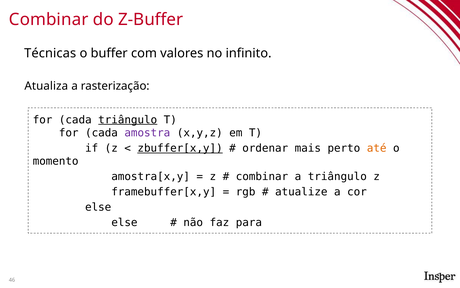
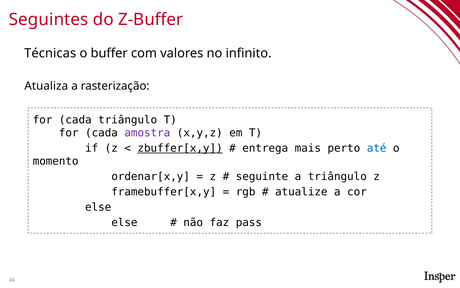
Combinar at (49, 19): Combinar -> Seguintes
triângulo at (128, 120) underline: present -> none
ordenar: ordenar -> entrega
até colour: orange -> blue
amostra[x,y: amostra[x,y -> ordenar[x,y
combinar at (262, 176): combinar -> seguinte
para: para -> pass
